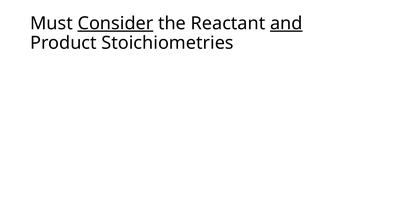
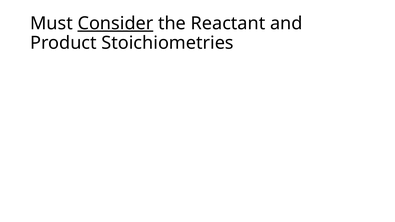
and underline: present -> none
